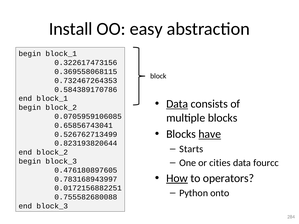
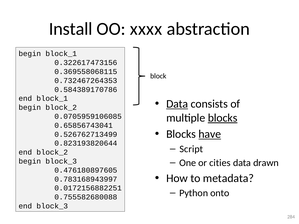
easy: easy -> xxxx
blocks at (223, 118) underline: none -> present
Starts: Starts -> Script
fourcc: fourcc -> drawn
How underline: present -> none
operators: operators -> metadata
